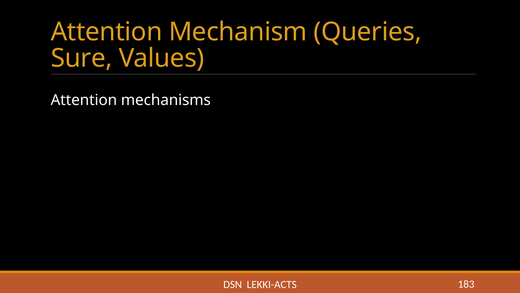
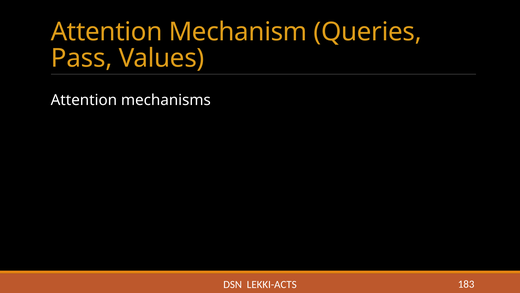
Sure: Sure -> Pass
